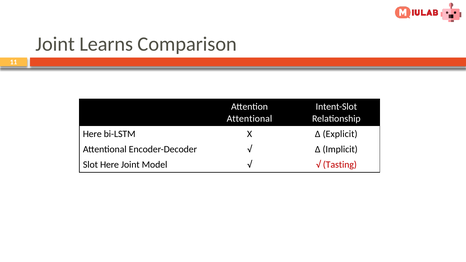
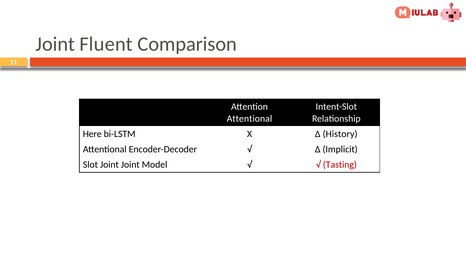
Learns: Learns -> Fluent
Explicit: Explicit -> History
Slot Here: Here -> Joint
